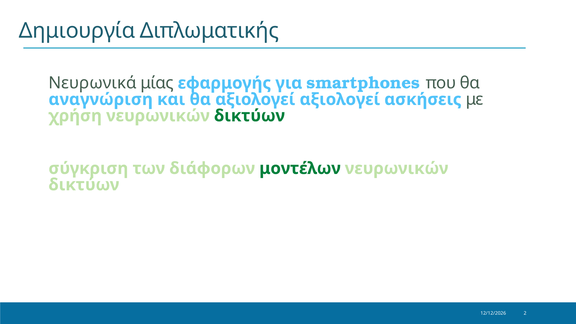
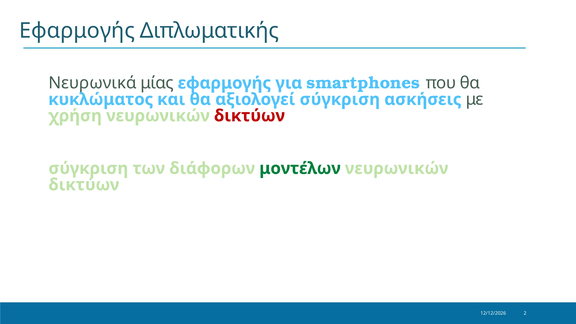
Δημιουργία at (77, 31): Δημιουργία -> Εφαρμογής
αναγνώριση: αναγνώριση -> κυκλώματος
αξιολογεί αξιολογεί: αξιολογεί -> σύγκριση
δικτύων at (250, 116) colour: green -> red
